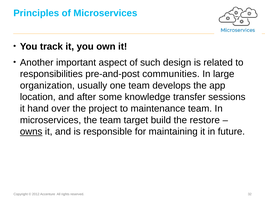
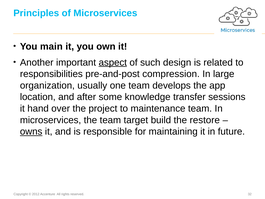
track: track -> main
aspect underline: none -> present
communities: communities -> compression
